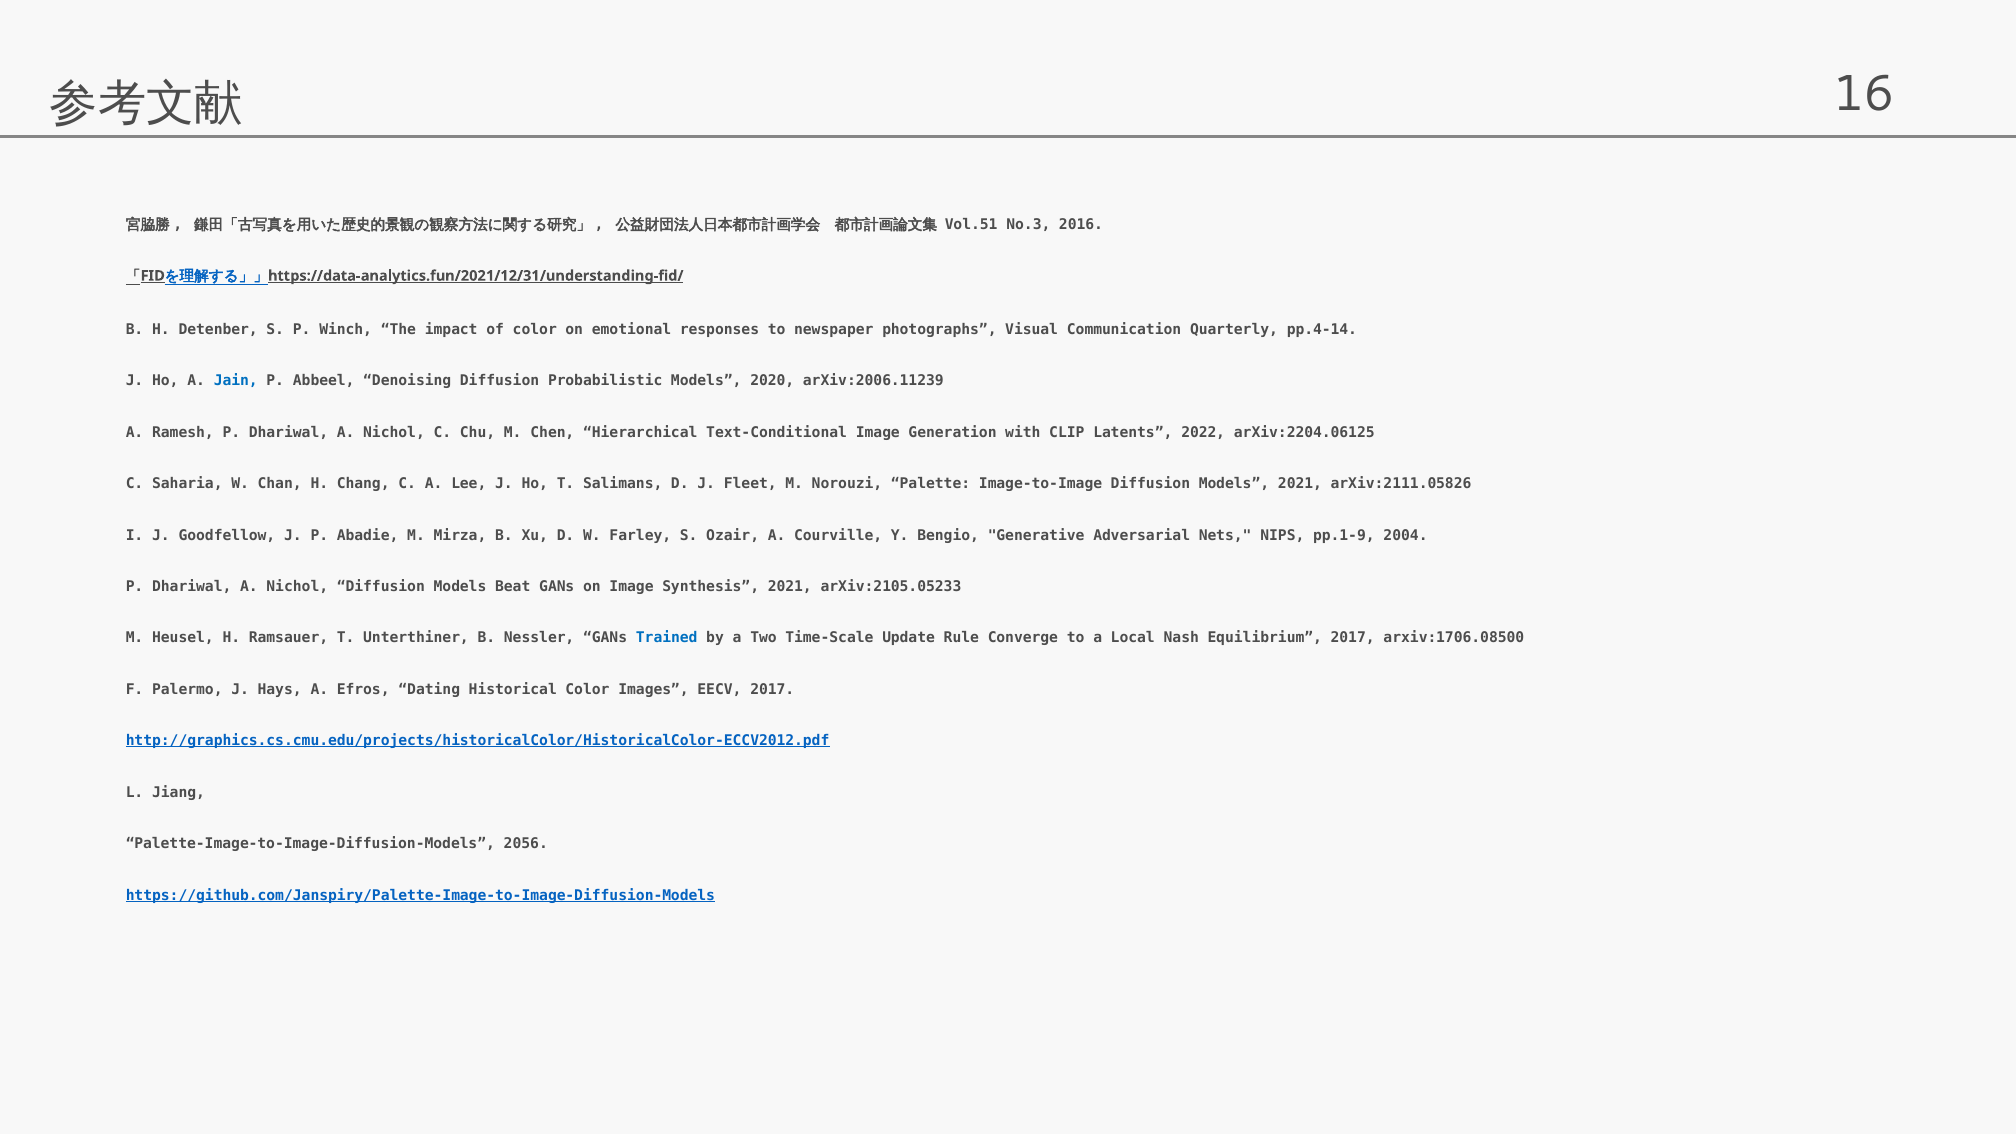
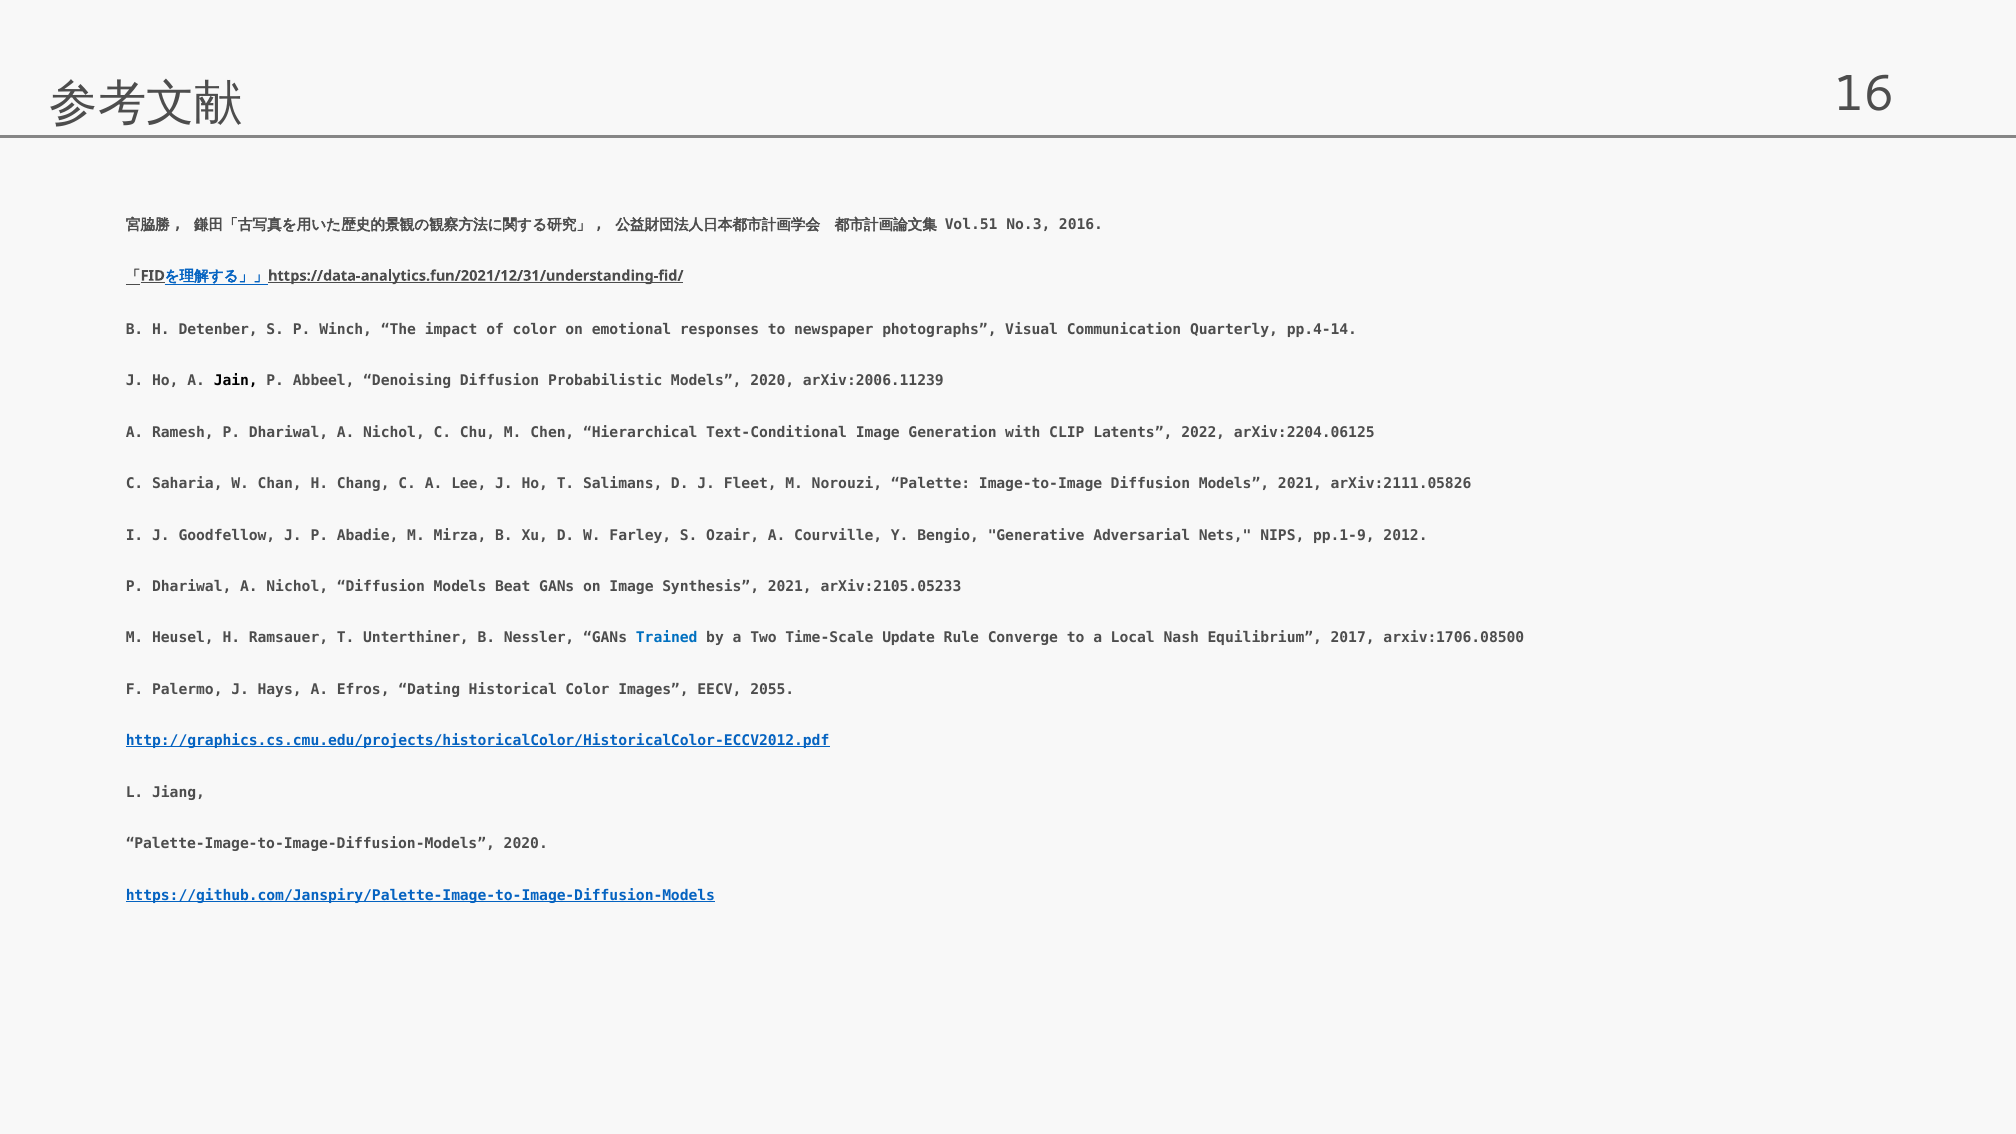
Jain colour: blue -> black
2004: 2004 -> 2012
EECV 2017: 2017 -> 2055
Palette-Image-to-Image-Diffusion-Models 2056: 2056 -> 2020
